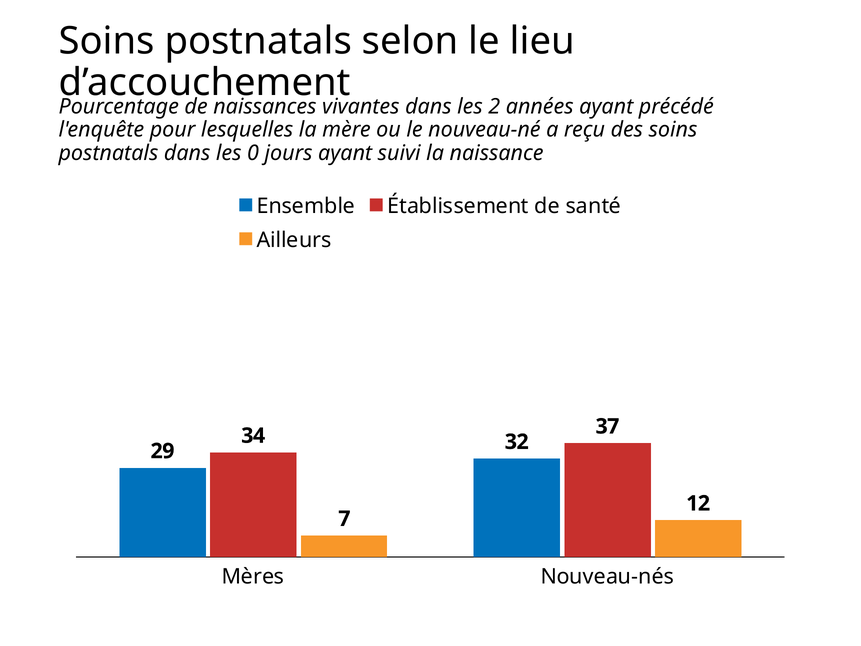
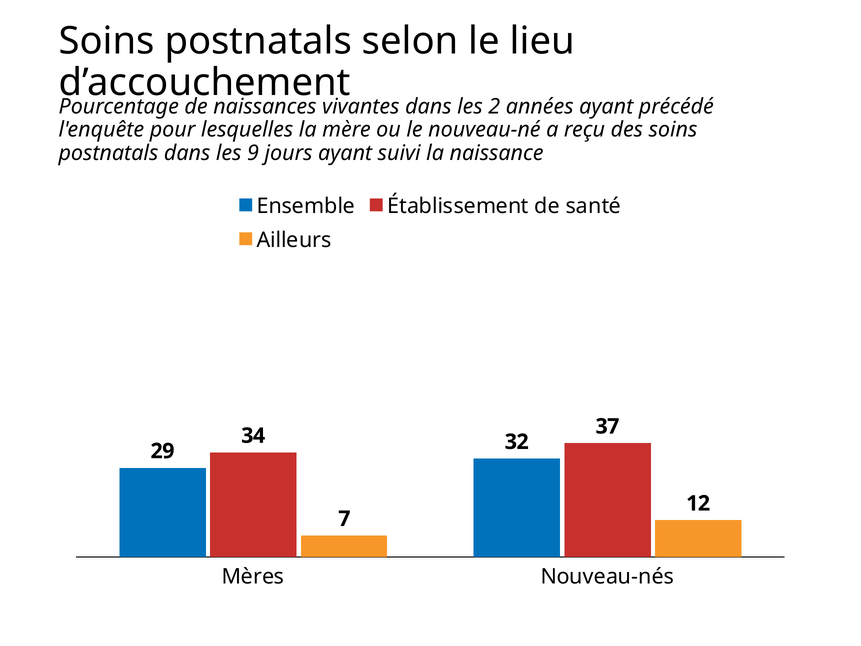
0: 0 -> 9
